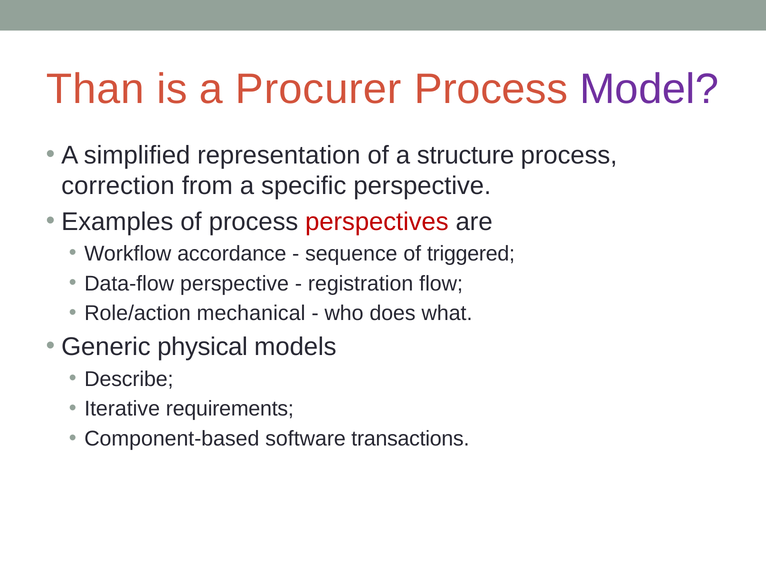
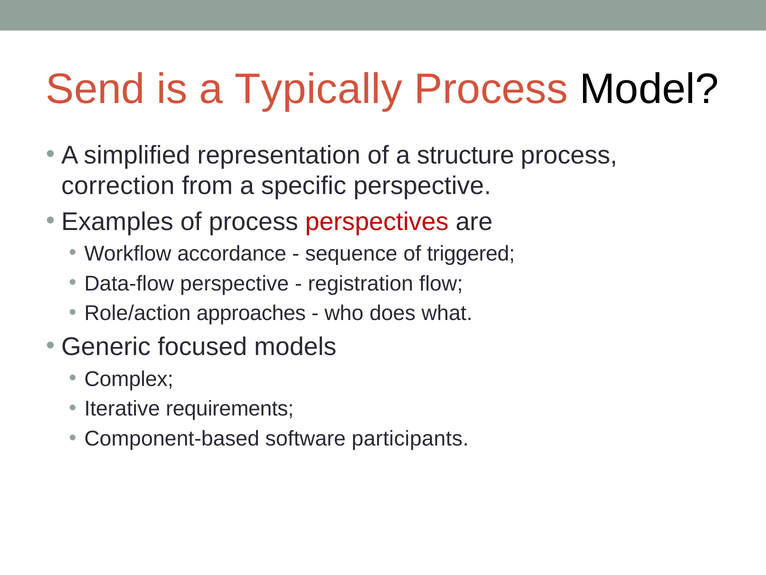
Than: Than -> Send
Procurer: Procurer -> Typically
Model colour: purple -> black
mechanical: mechanical -> approaches
physical: physical -> focused
Describe: Describe -> Complex
transactions: transactions -> participants
